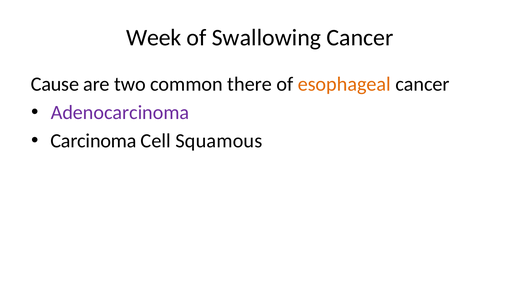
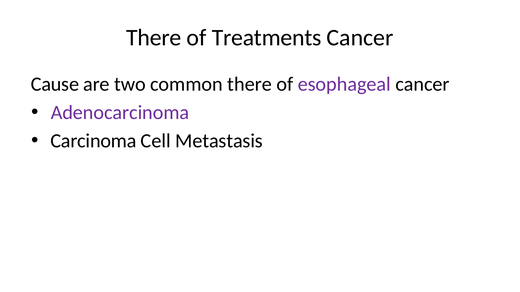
Week at (154, 38): Week -> There
Swallowing: Swallowing -> Treatments
esophageal colour: orange -> purple
Squamous: Squamous -> Metastasis
